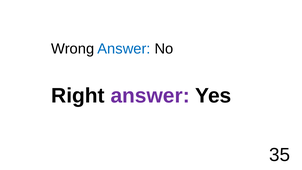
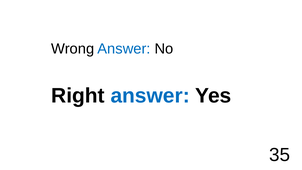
answer at (150, 96) colour: purple -> blue
